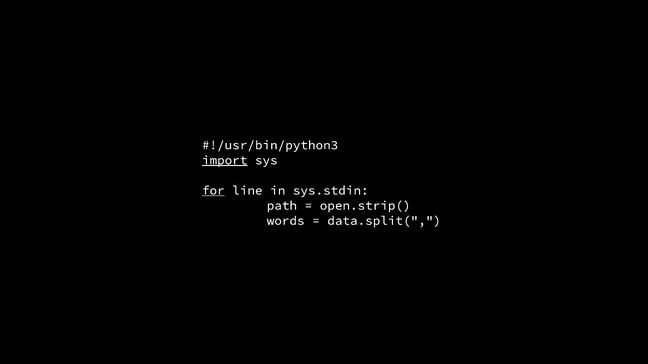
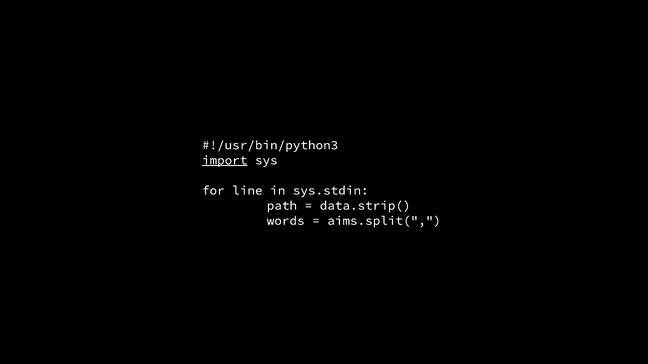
for underline: present -> none
open.strip(: open.strip( -> data.strip(
data.split(: data.split( -> aims.split(
